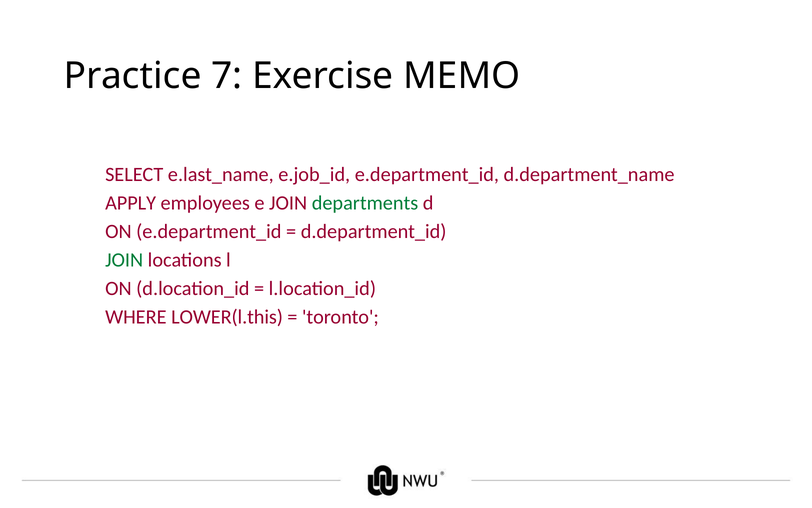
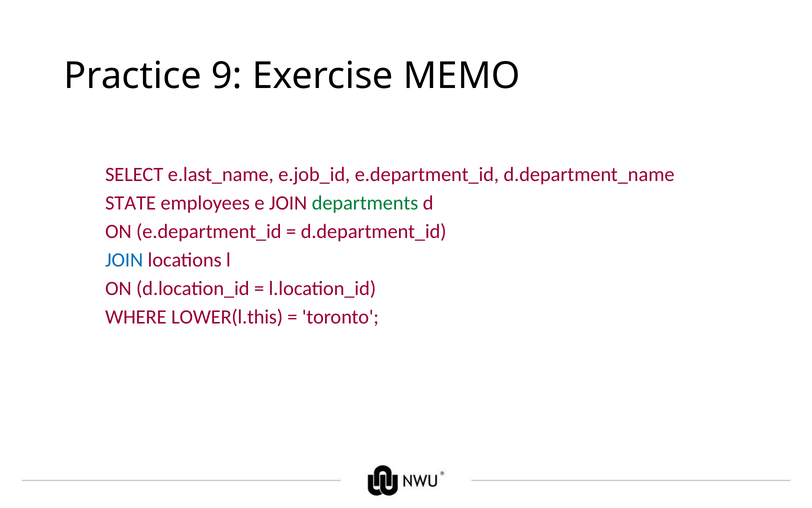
7: 7 -> 9
APPLY: APPLY -> STATE
JOIN at (124, 260) colour: green -> blue
